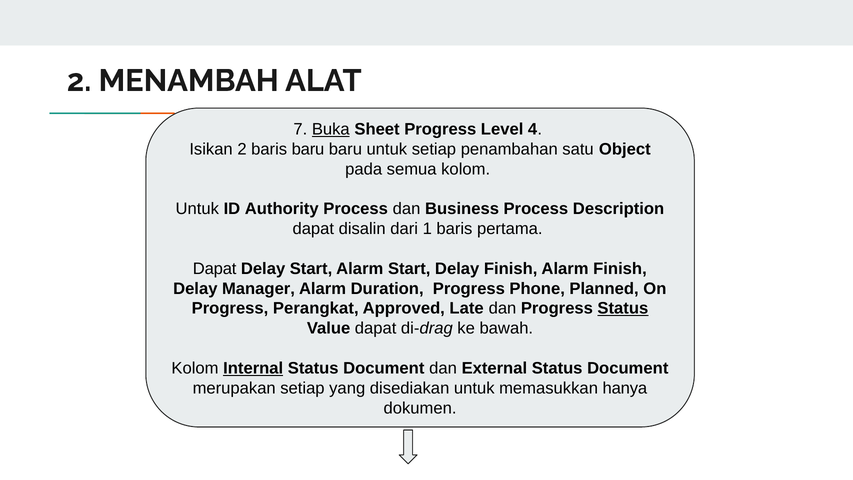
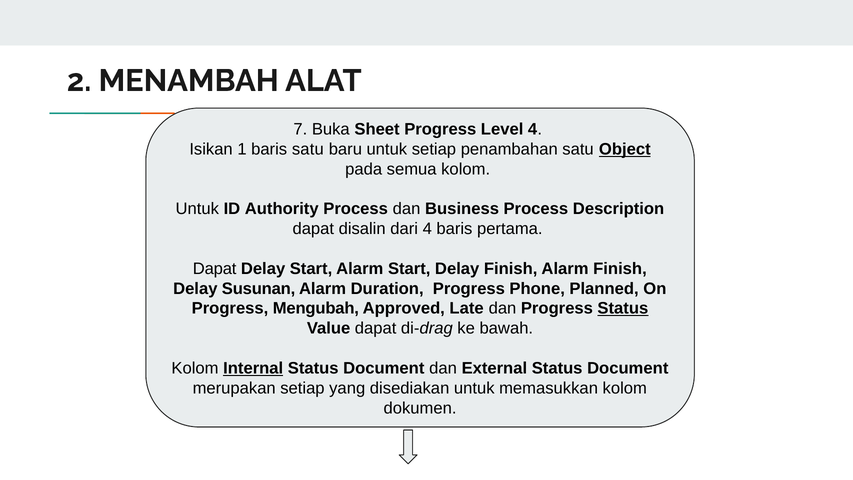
Buka underline: present -> none
Isikan 2: 2 -> 1
baris baru: baru -> satu
Object underline: none -> present
dari 1: 1 -> 4
Manager: Manager -> Susunan
Perangkat: Perangkat -> Mengubah
memasukkan hanya: hanya -> kolom
